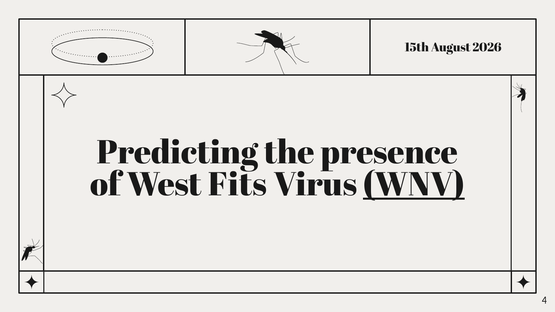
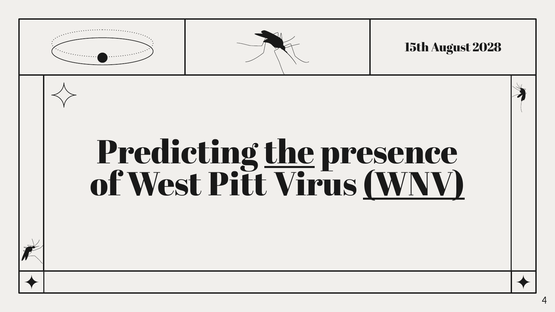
2026: 2026 -> 2028
the underline: none -> present
Fits: Fits -> Pitt
